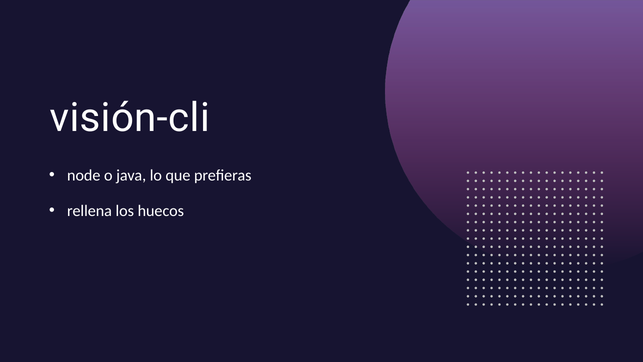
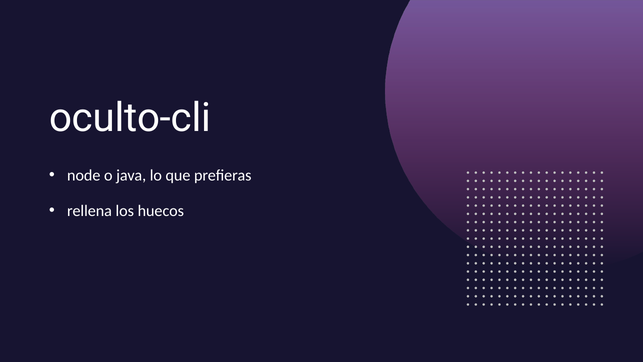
visión-cli: visión-cli -> oculto-cli
